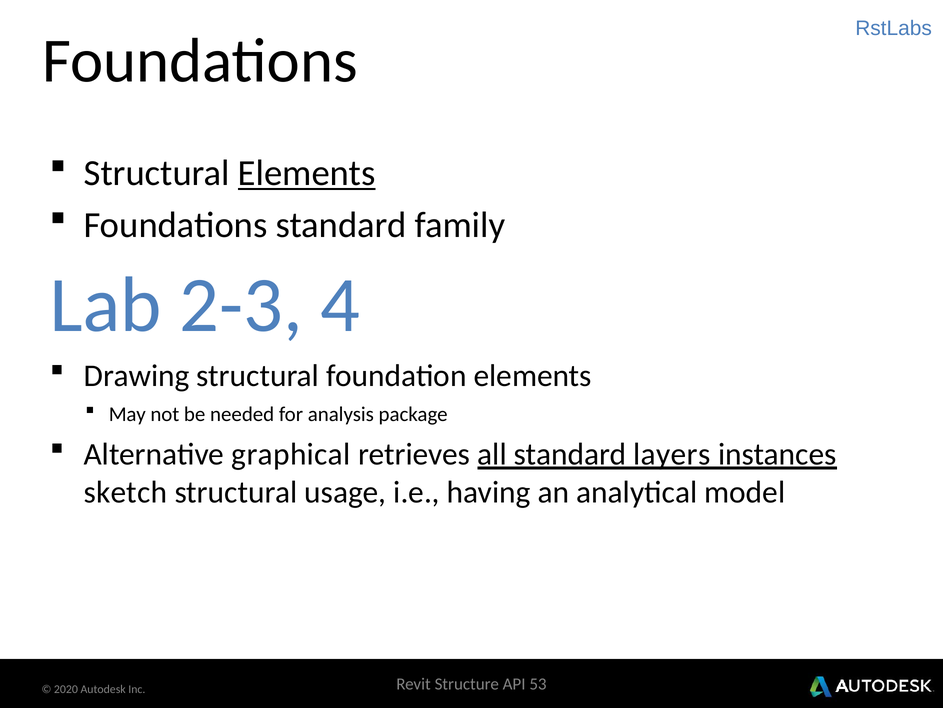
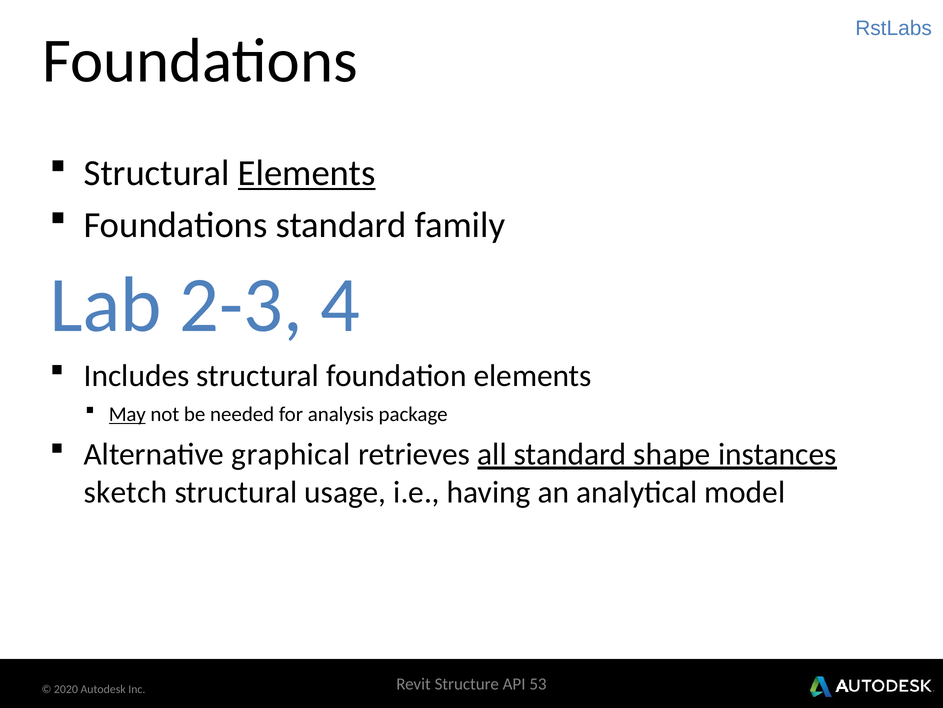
Drawing: Drawing -> Includes
May underline: none -> present
layers: layers -> shape
